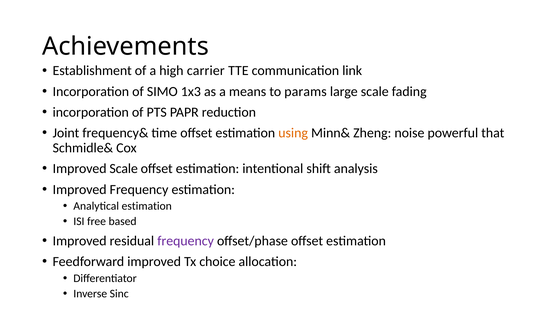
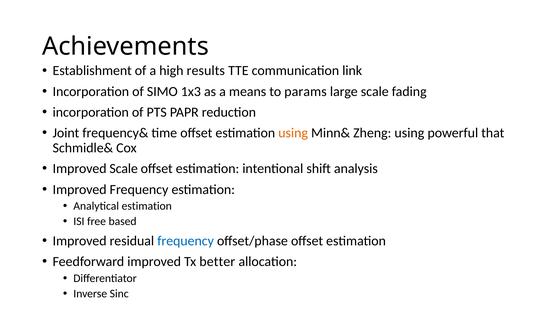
carrier: carrier -> results
Zheng noise: noise -> using
frequency at (186, 241) colour: purple -> blue
choice: choice -> better
